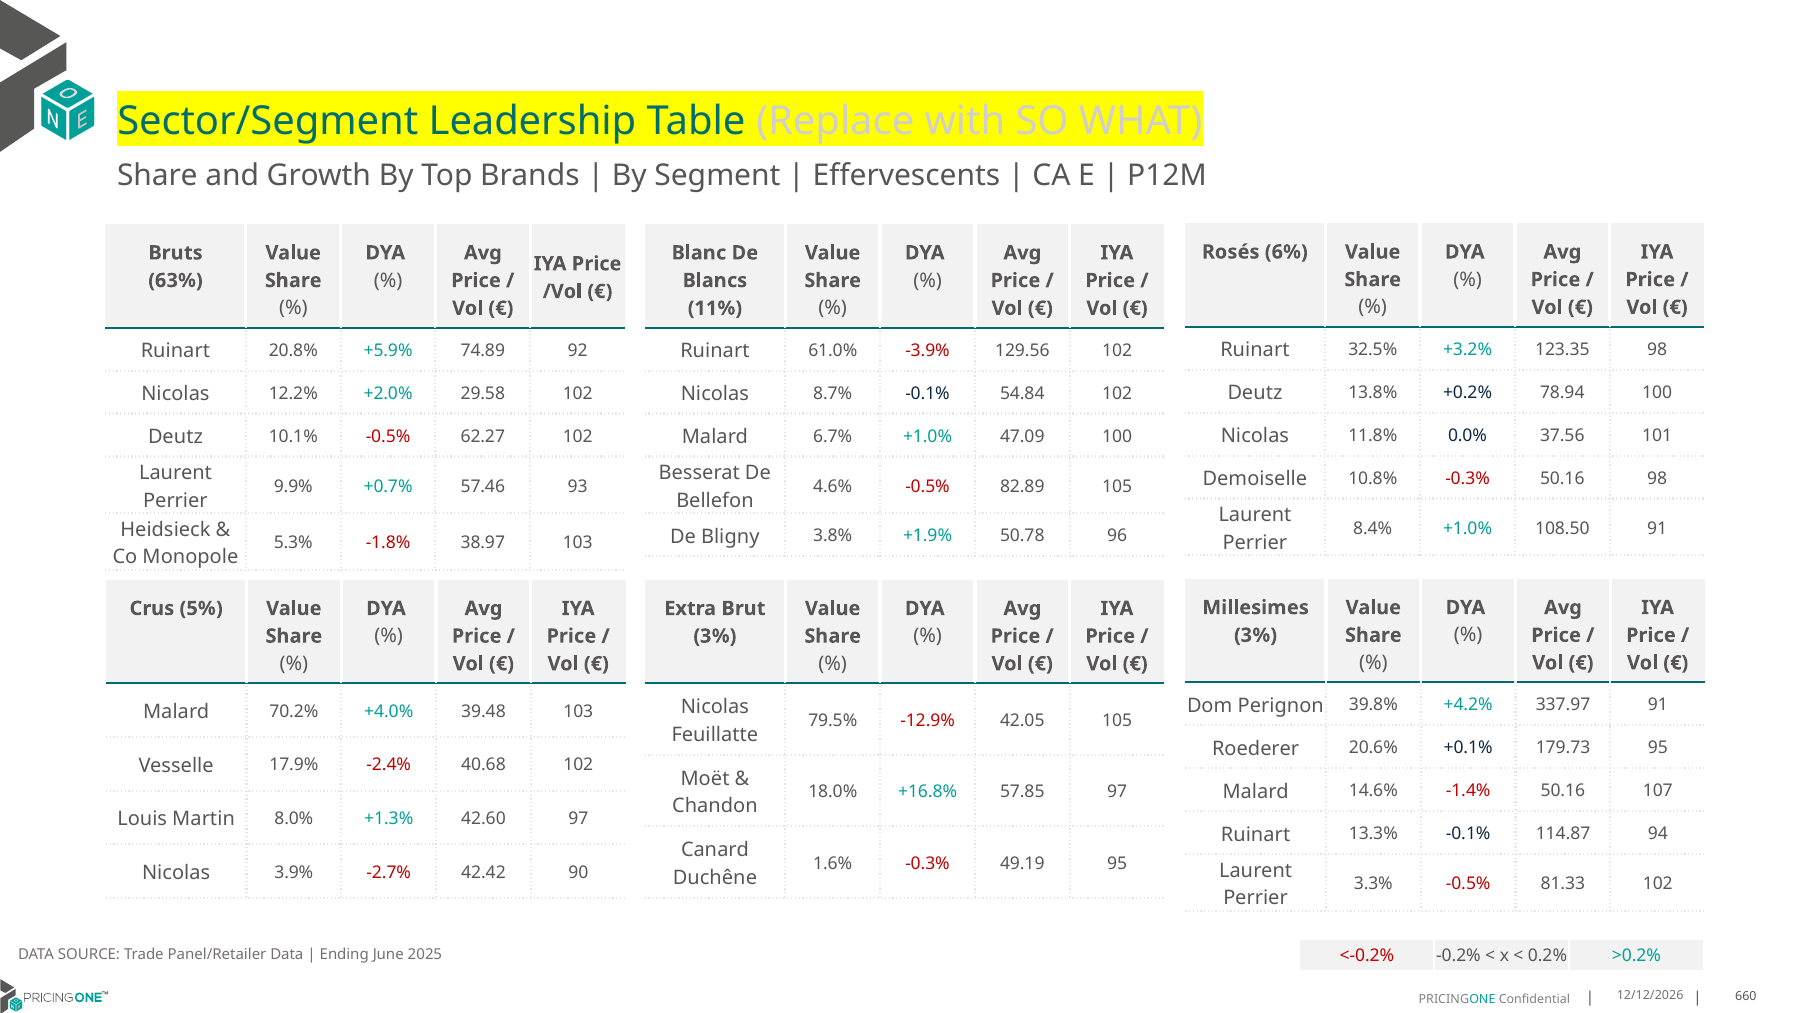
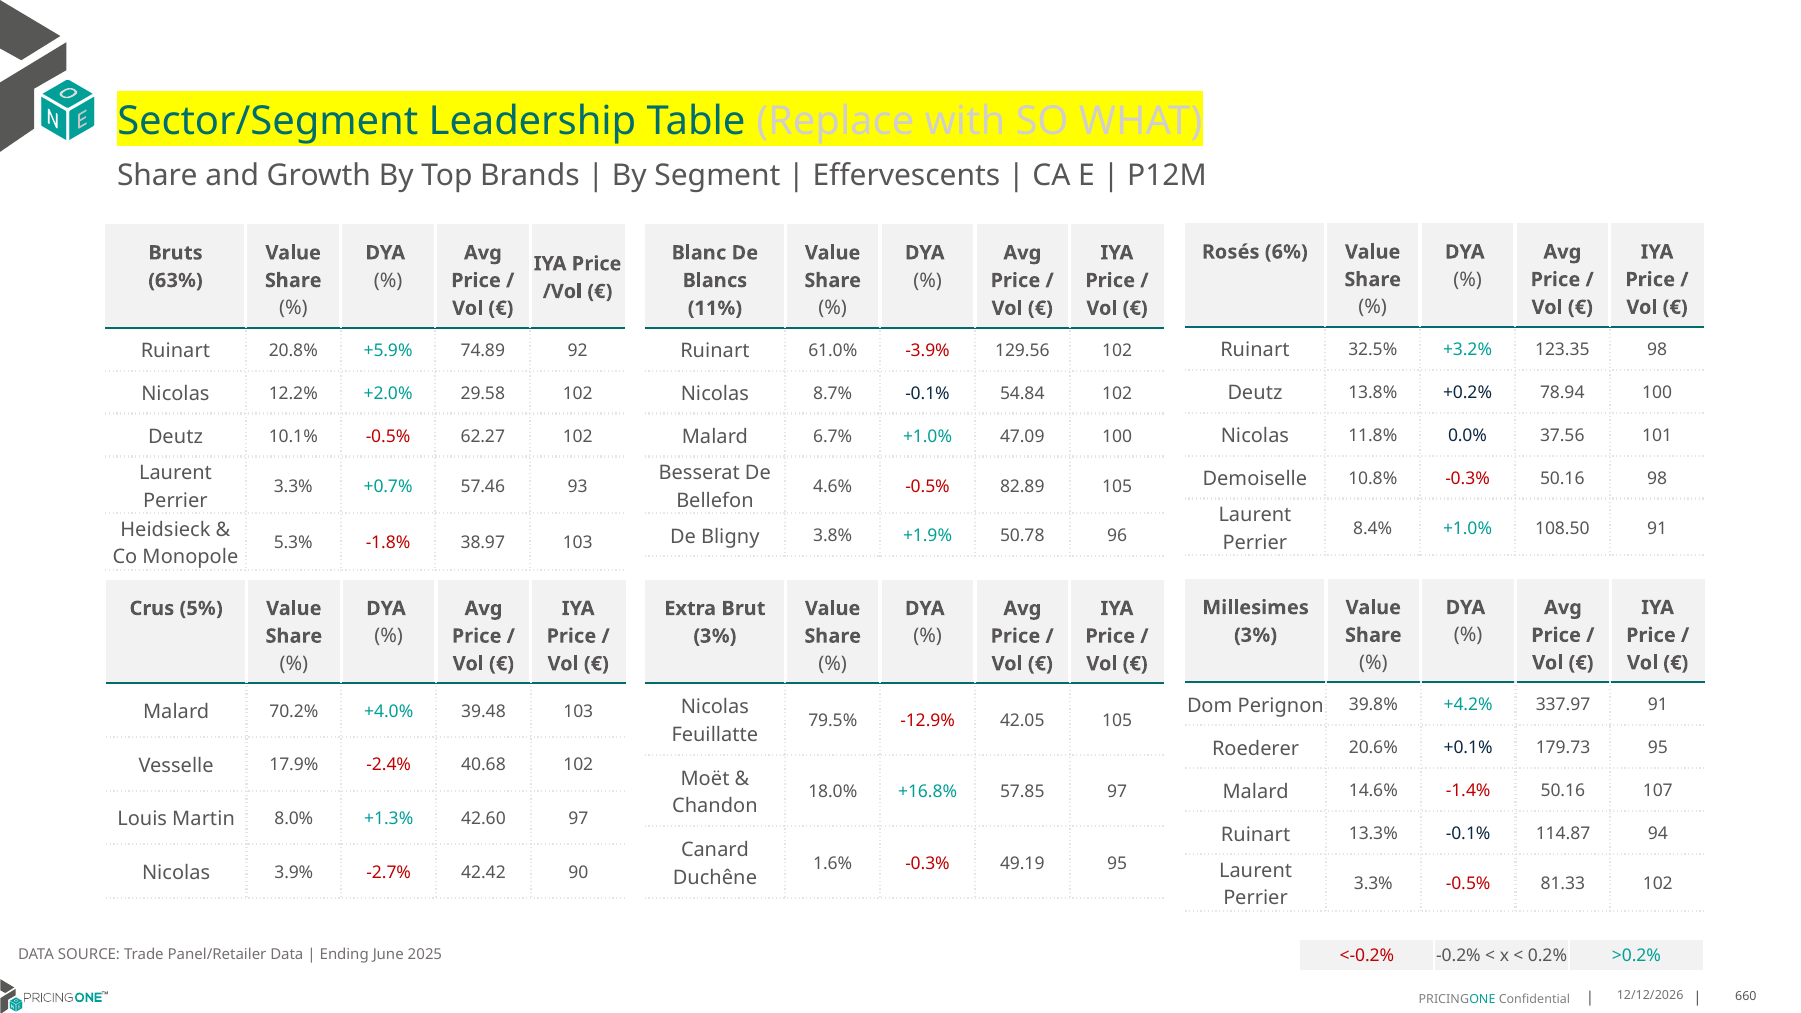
9.9% at (293, 486): 9.9% -> 3.3%
